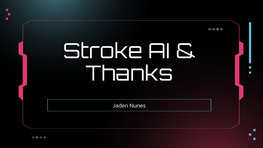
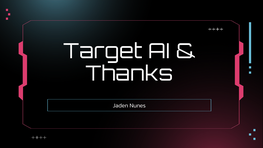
Stroke: Stroke -> Target
